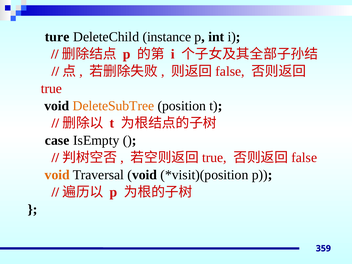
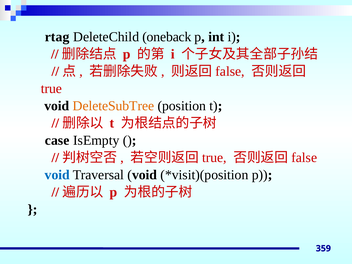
ture: ture -> rtag
instance: instance -> oneback
void at (57, 175) colour: orange -> blue
